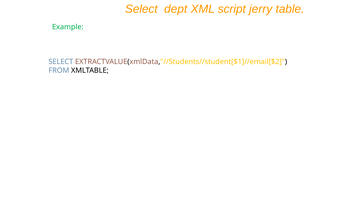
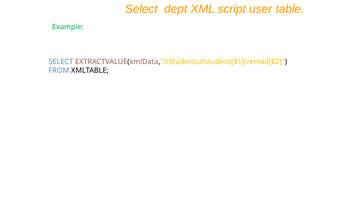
jerry: jerry -> user
